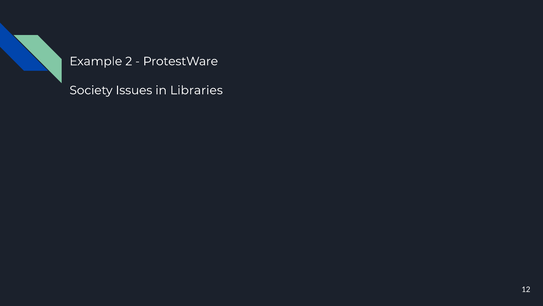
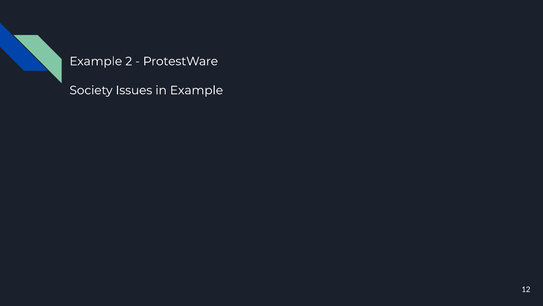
in Libraries: Libraries -> Example
